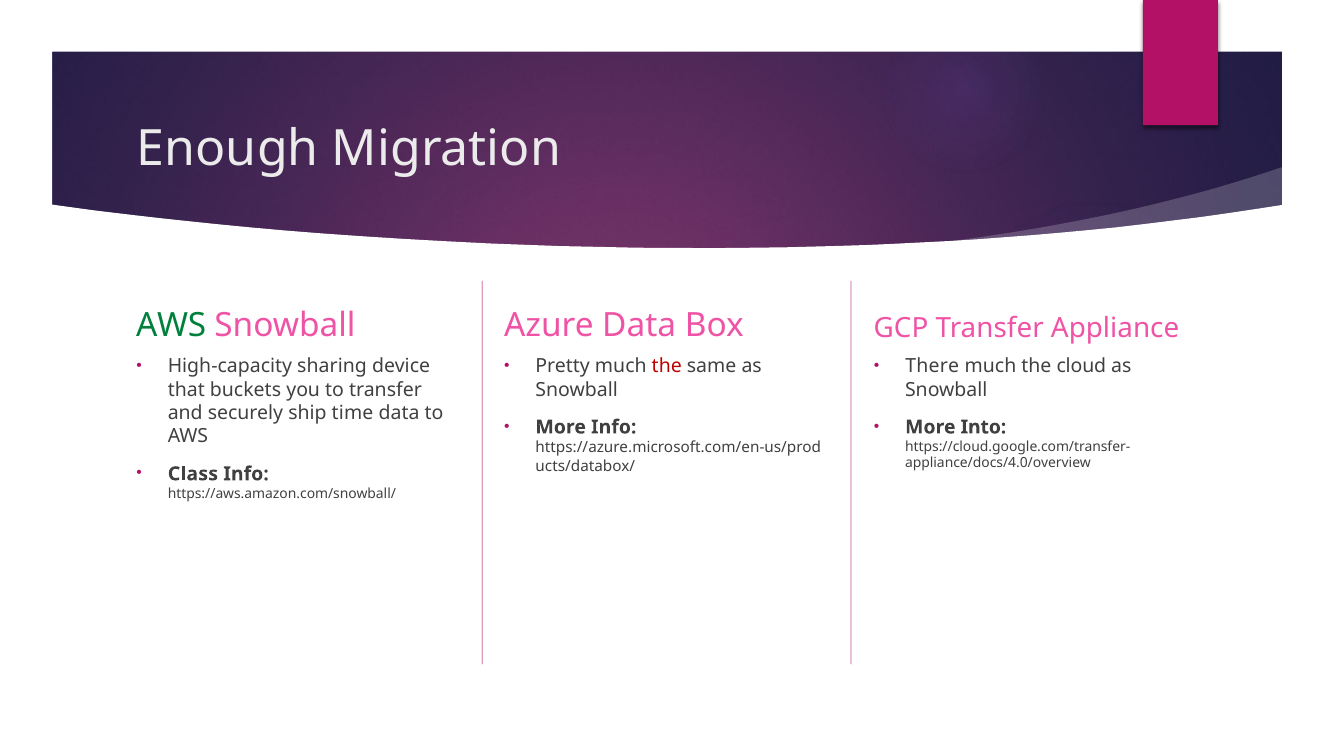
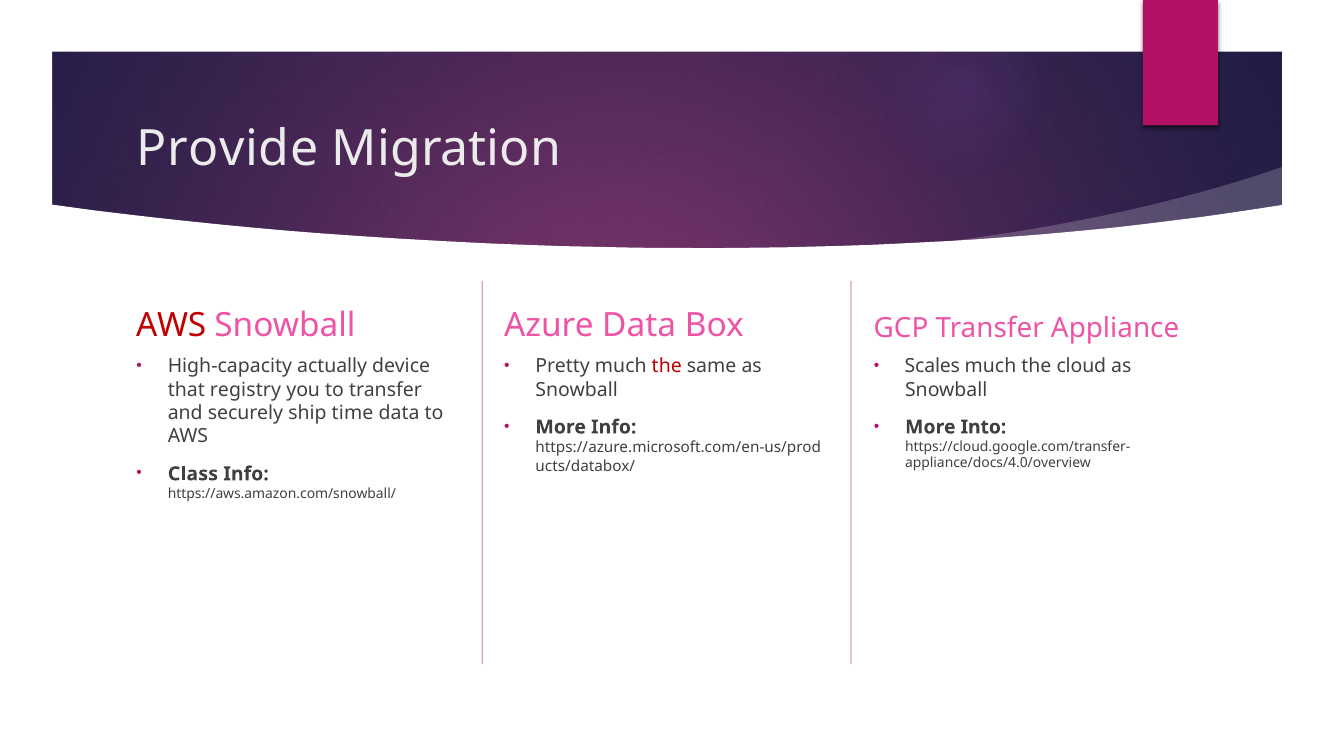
Enough: Enough -> Provide
AWS at (171, 325) colour: green -> red
sharing: sharing -> actually
There: There -> Scales
buckets: buckets -> registry
